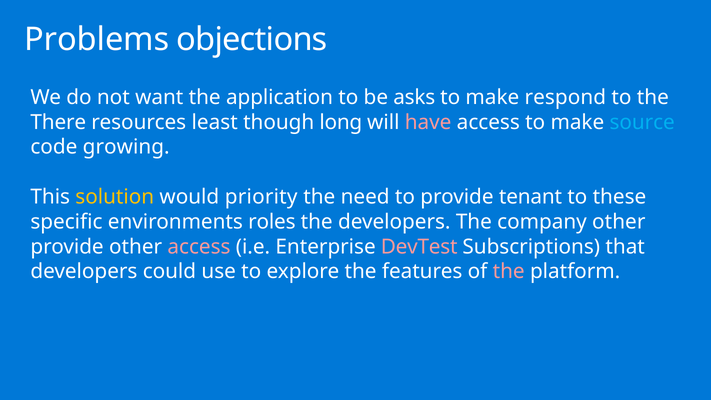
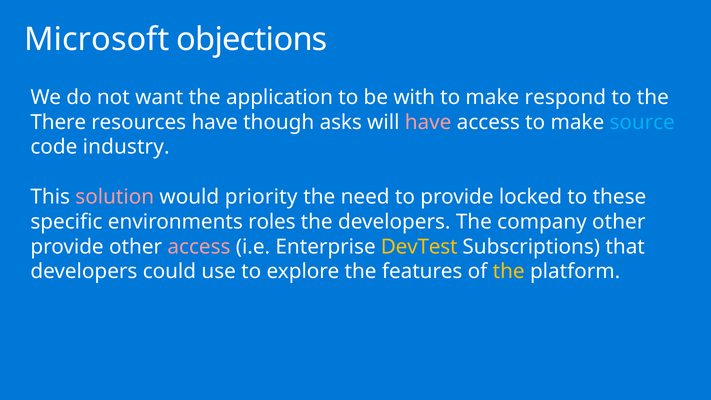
Problems: Problems -> Microsoft
asks: asks -> with
resources least: least -> have
long: long -> asks
growing: growing -> industry
solution colour: yellow -> pink
tenant: tenant -> locked
DevTest colour: pink -> yellow
the at (509, 272) colour: pink -> yellow
